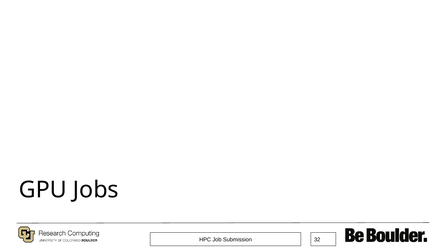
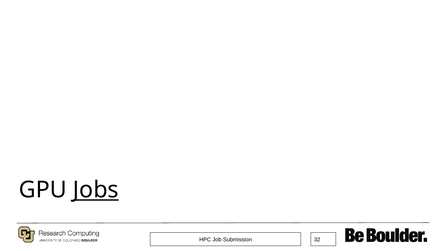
Jobs underline: none -> present
